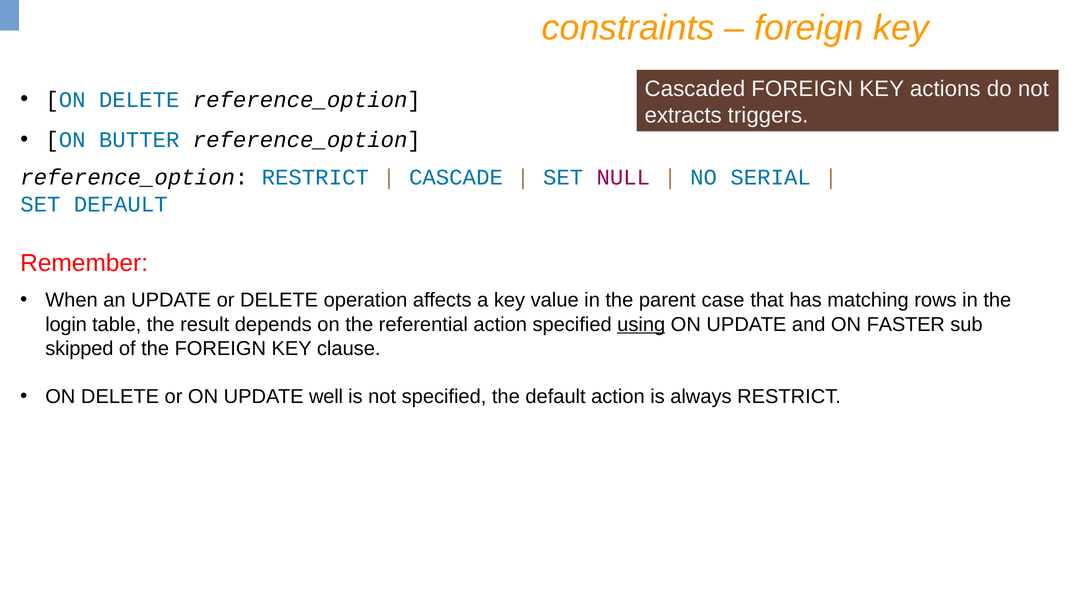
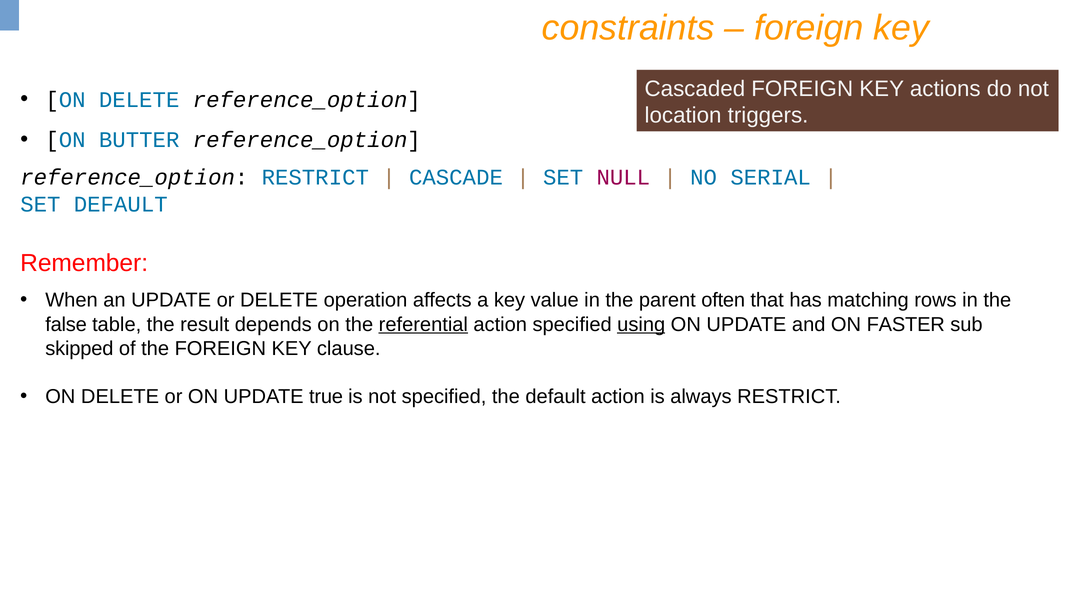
extracts: extracts -> location
case: case -> often
login: login -> false
referential underline: none -> present
well: well -> true
